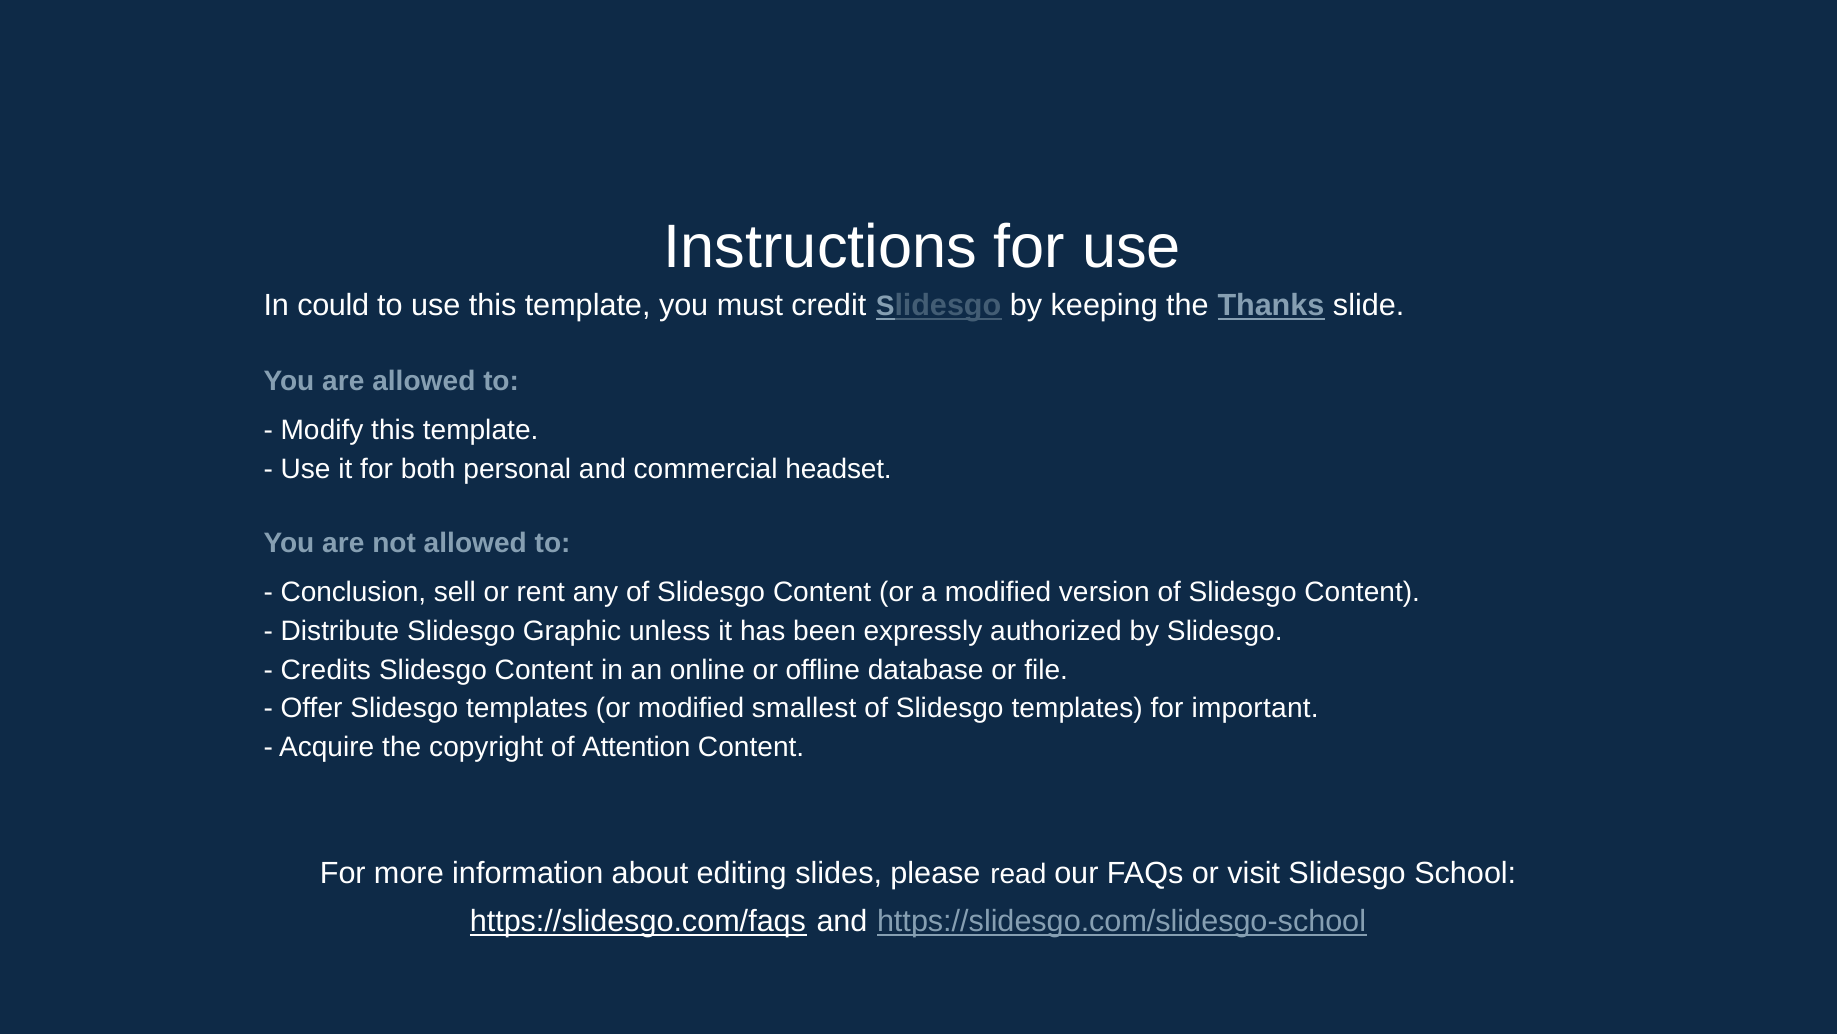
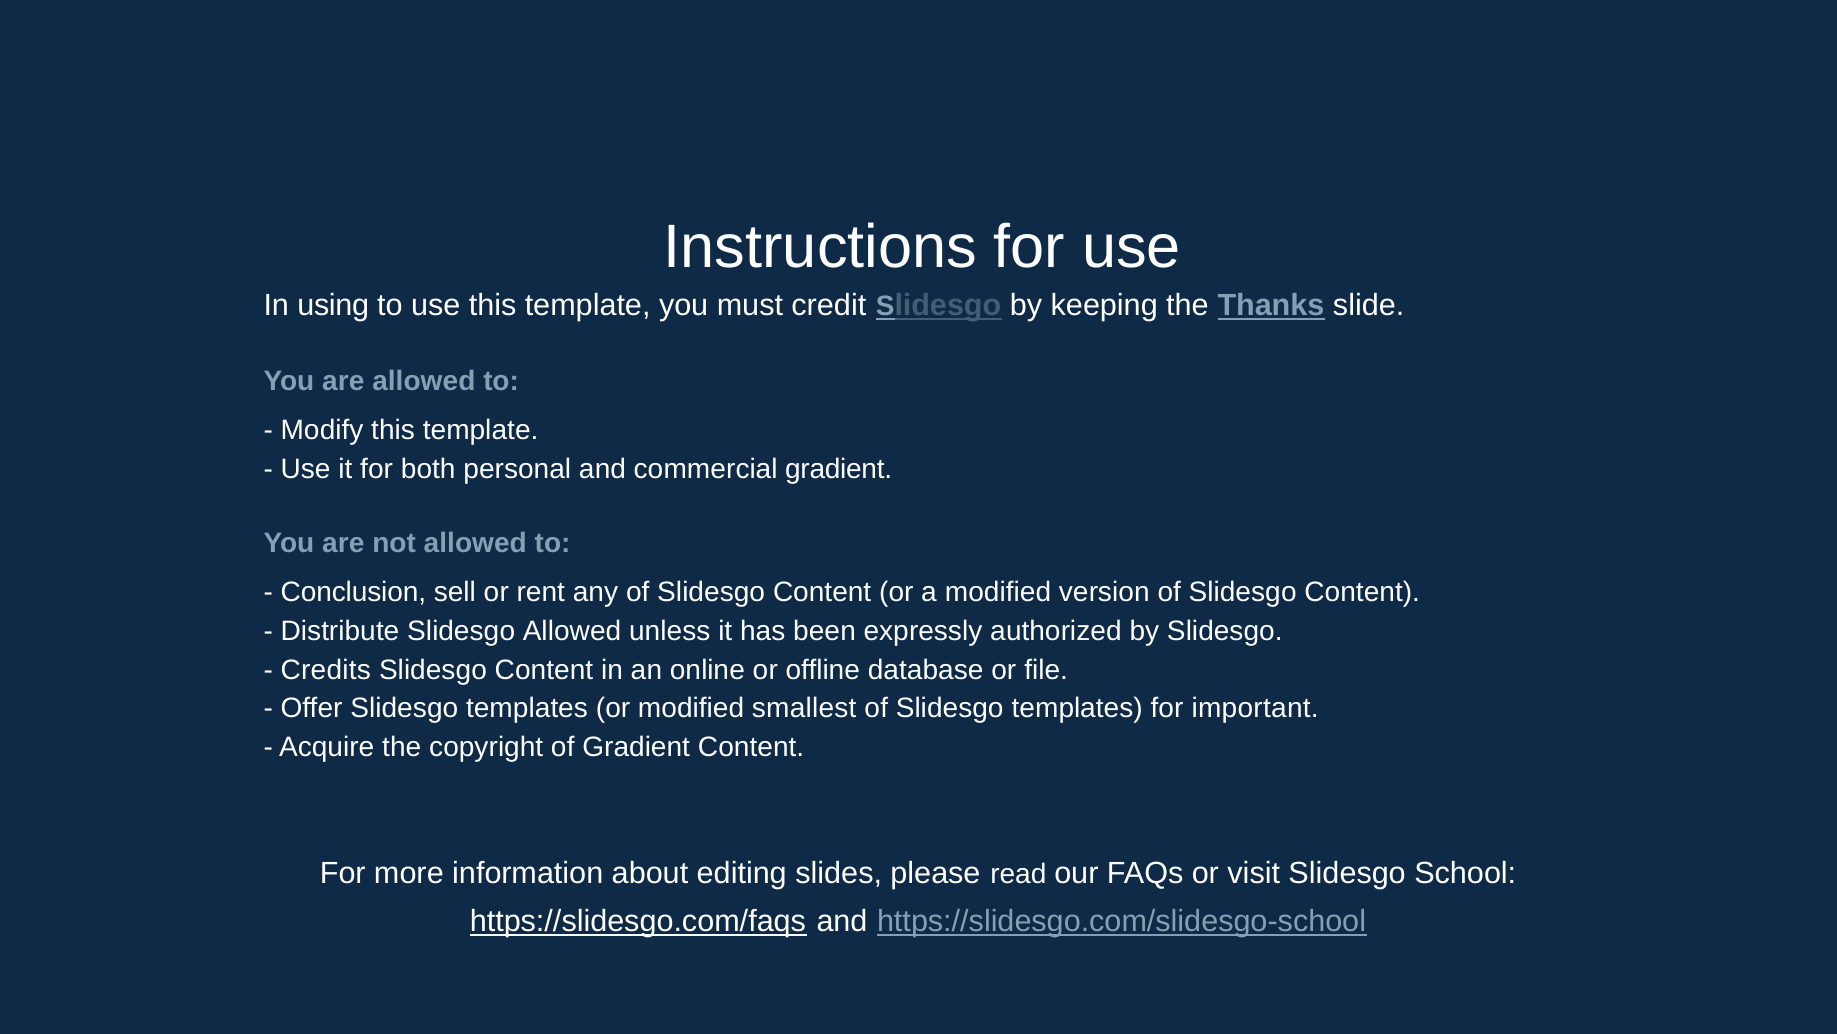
could: could -> using
commercial headset: headset -> gradient
Slidesgo Graphic: Graphic -> Allowed
of Attention: Attention -> Gradient
